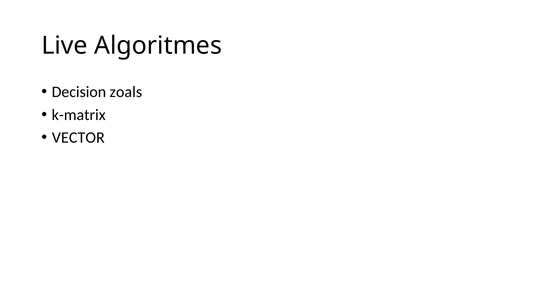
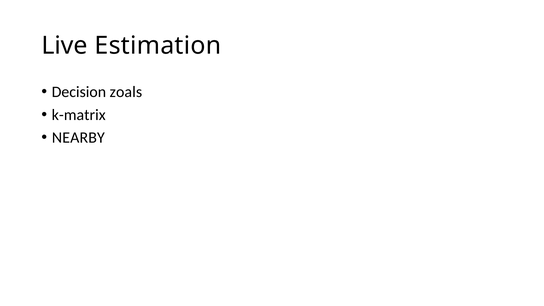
Algoritmes: Algoritmes -> Estimation
VECTOR: VECTOR -> NEARBY
